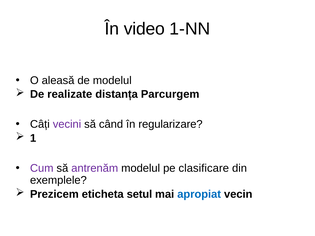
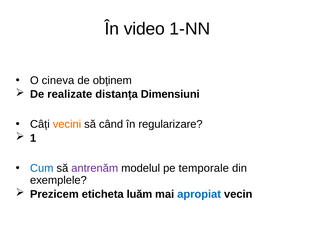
aleasă: aleasă -> cineva
de modelul: modelul -> obținem
Parcurgem: Parcurgem -> Dimensiuni
vecini colour: purple -> orange
Cum colour: purple -> blue
clasificare: clasificare -> temporale
setul: setul -> luăm
